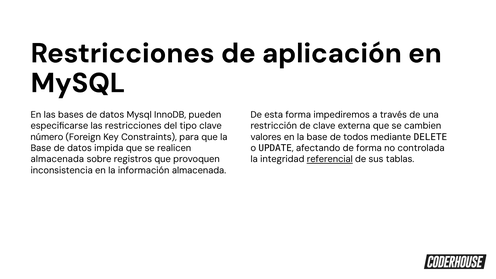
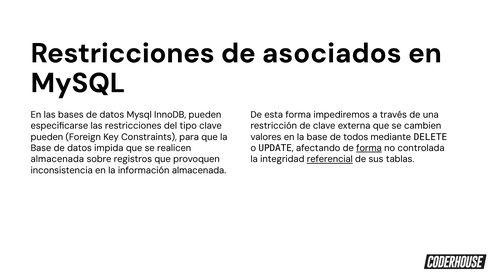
aplicación: aplicación -> asociados
número at (47, 137): número -> pueden
forma at (369, 148) underline: none -> present
